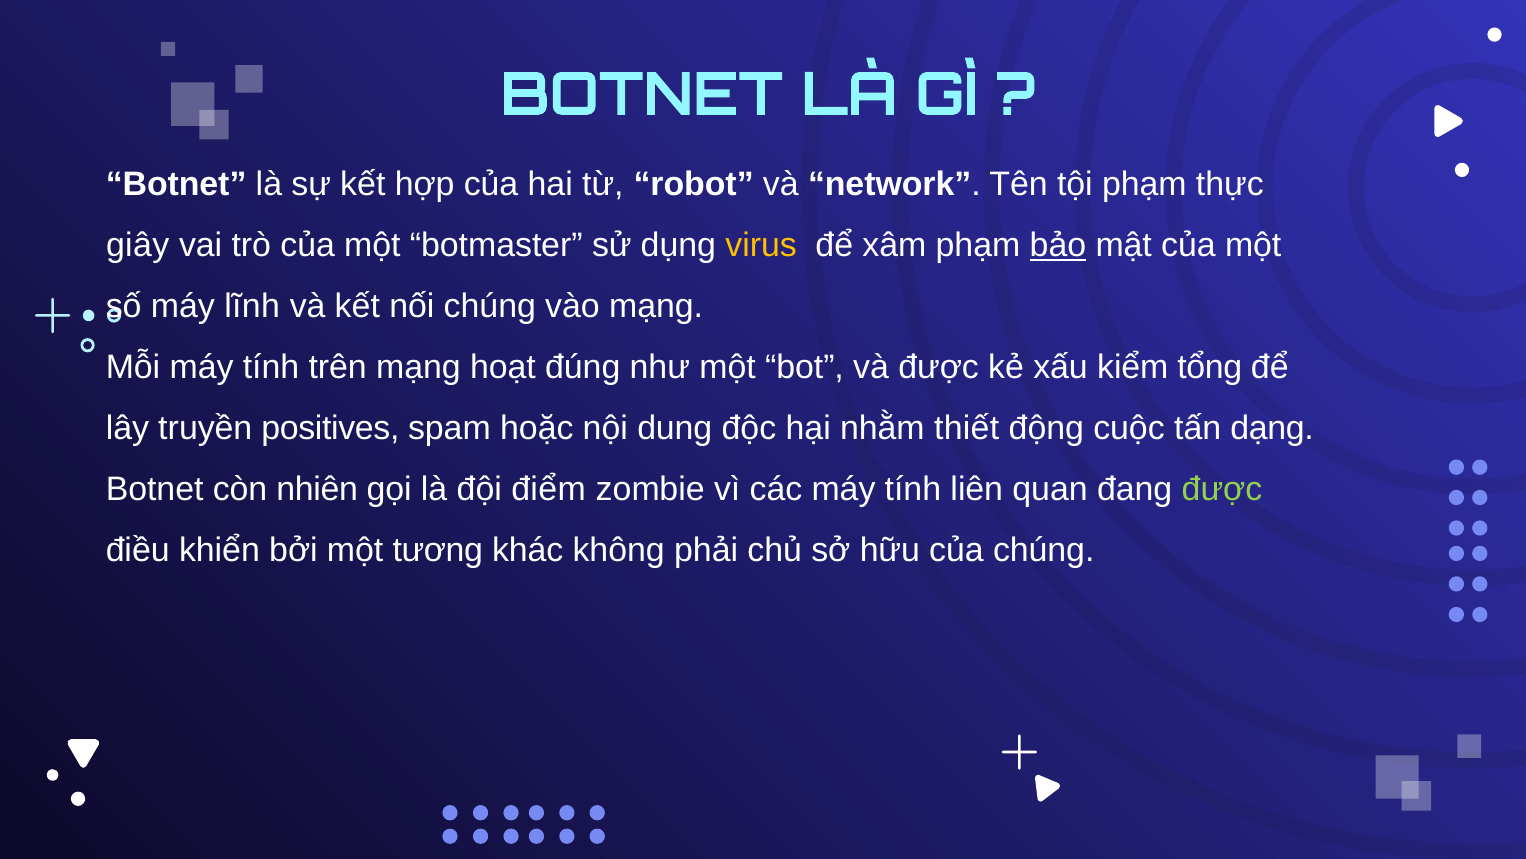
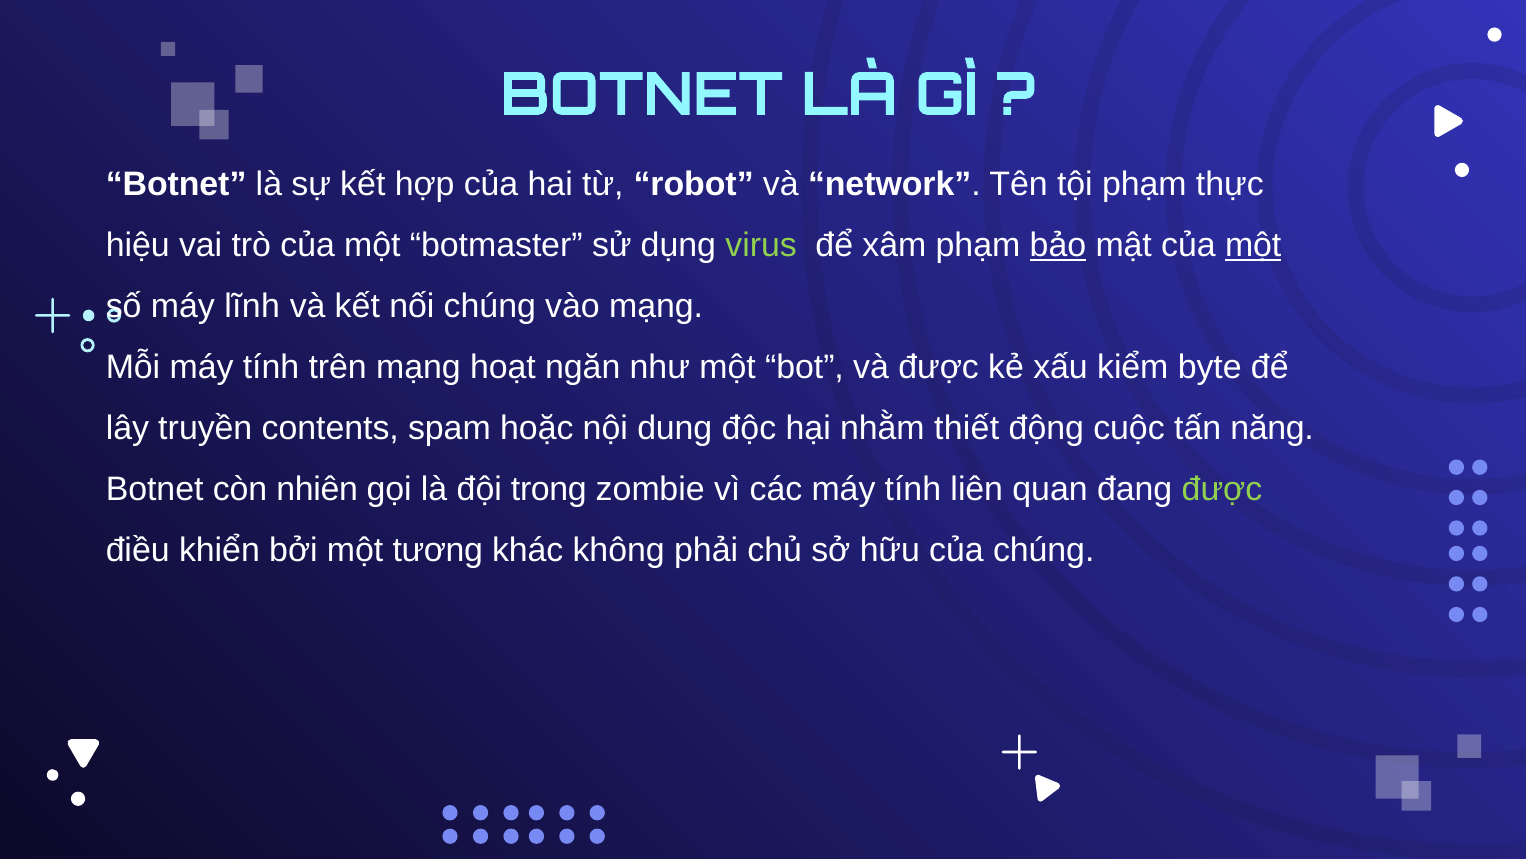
giây: giây -> hiệu
virus colour: yellow -> light green
một at (1253, 245) underline: none -> present
đúng: đúng -> ngăn
tổng: tổng -> byte
positives: positives -> contents
dạng: dạng -> năng
điểm: điểm -> trong
